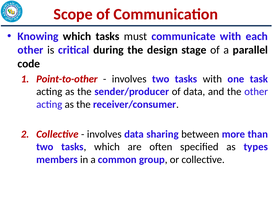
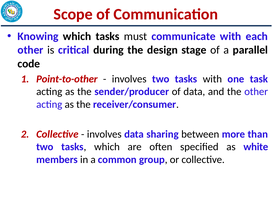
types: types -> white
